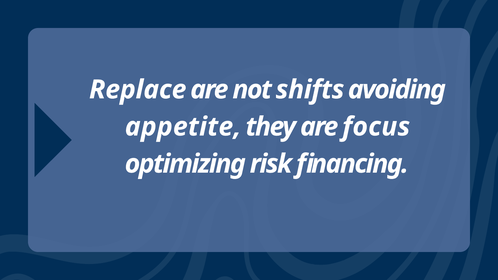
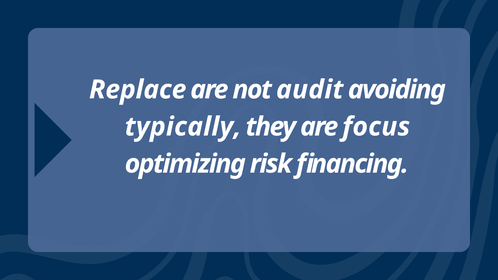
shifts: shifts -> audit
appetite: appetite -> typically
